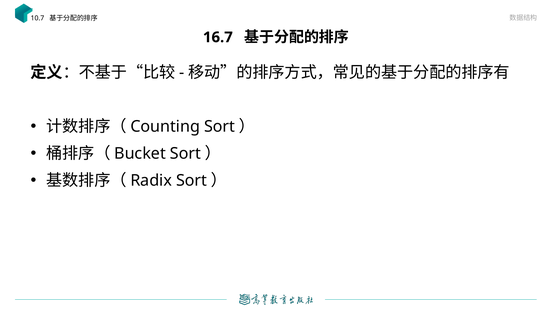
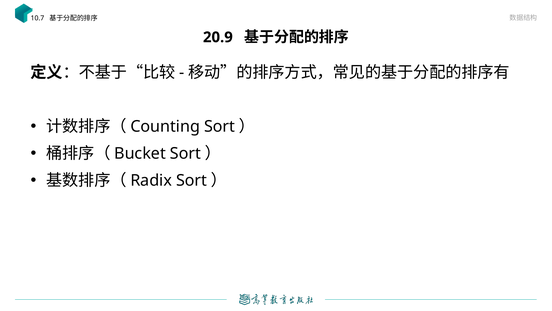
16.7: 16.7 -> 20.9
